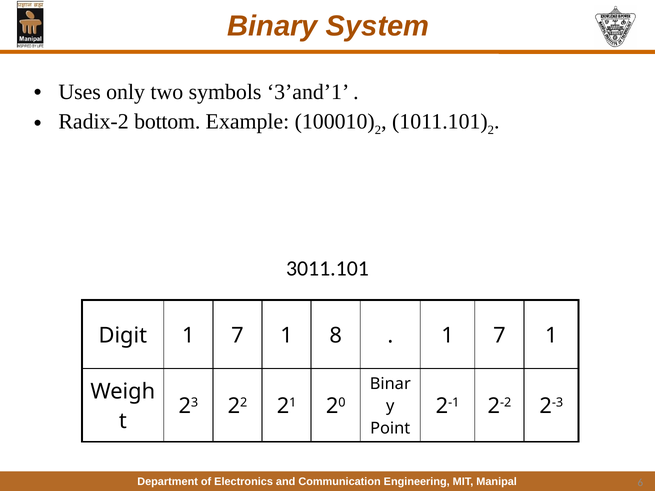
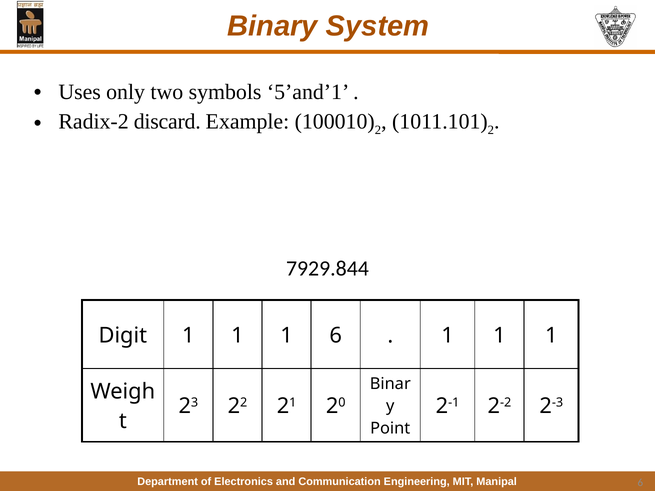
3’and’1: 3’and’1 -> 5’and’1
bottom: bottom -> discard
3011.101: 3011.101 -> 7929.844
Digit 1 7: 7 -> 1
1 8: 8 -> 6
7 at (499, 336): 7 -> 1
